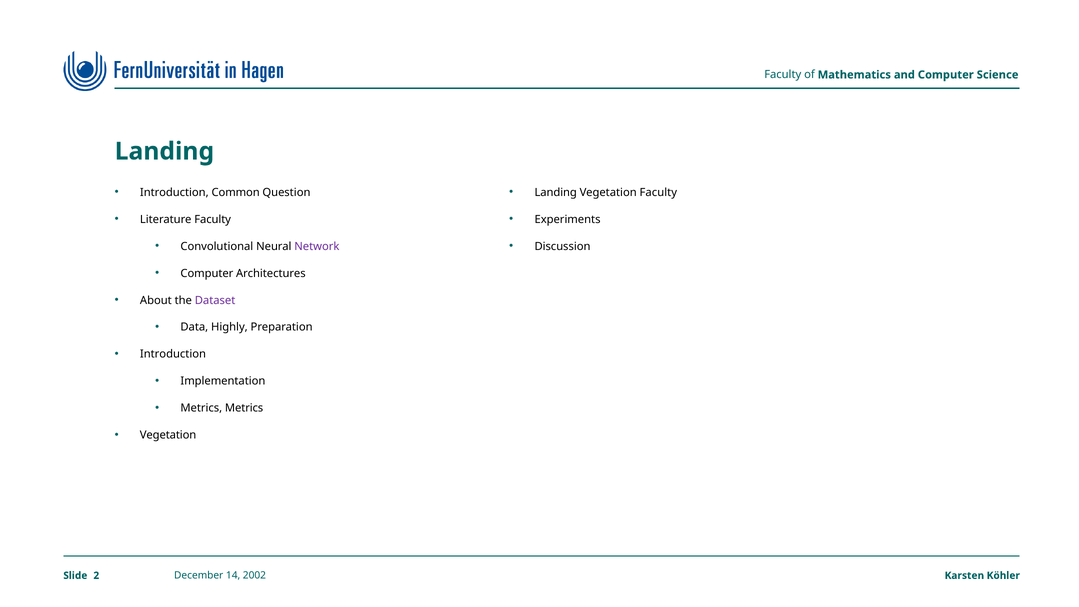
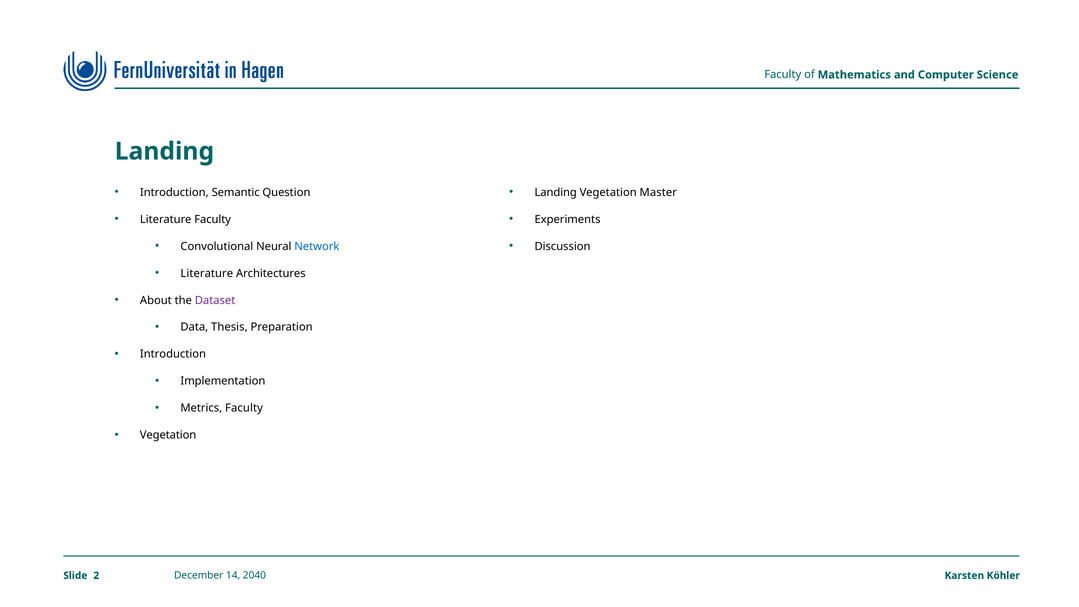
Vegetation Faculty: Faculty -> Master
Common: Common -> Semantic
Network colour: purple -> blue
Computer at (207, 273): Computer -> Literature
Highly: Highly -> Thesis
Metrics Metrics: Metrics -> Faculty
2002: 2002 -> 2040
